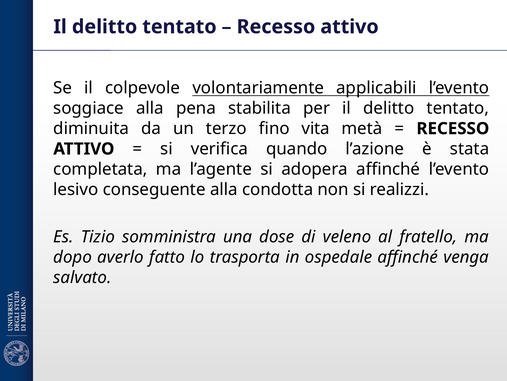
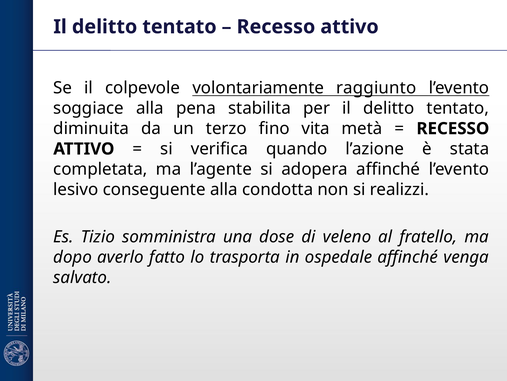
applicabili: applicabili -> raggiunto
